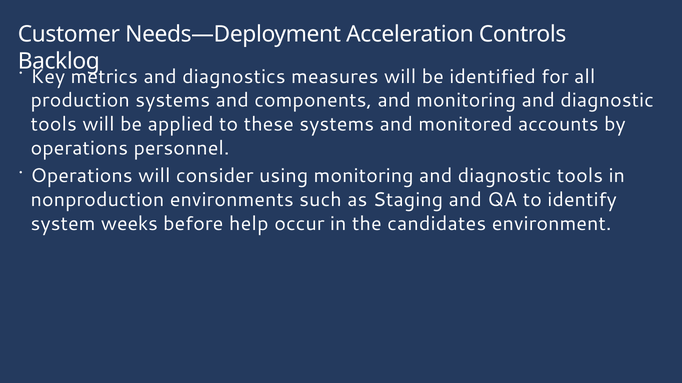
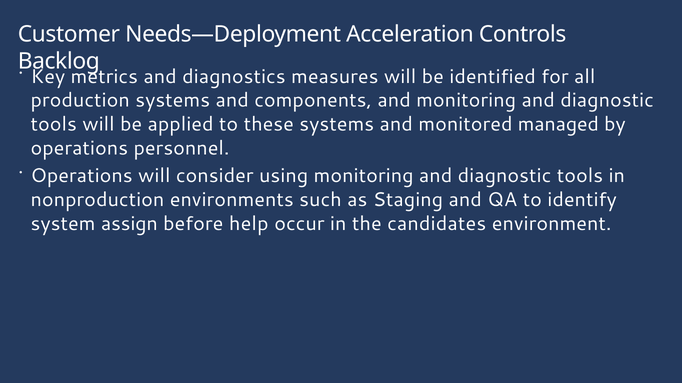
accounts: accounts -> managed
weeks: weeks -> assign
